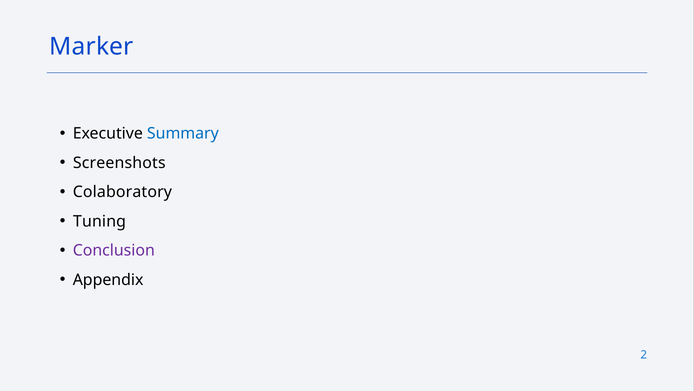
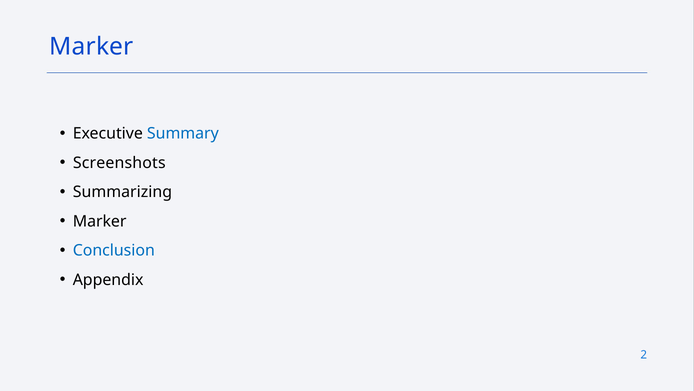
Colaboratory: Colaboratory -> Summarizing
Tuning at (100, 221): Tuning -> Marker
Conclusion colour: purple -> blue
